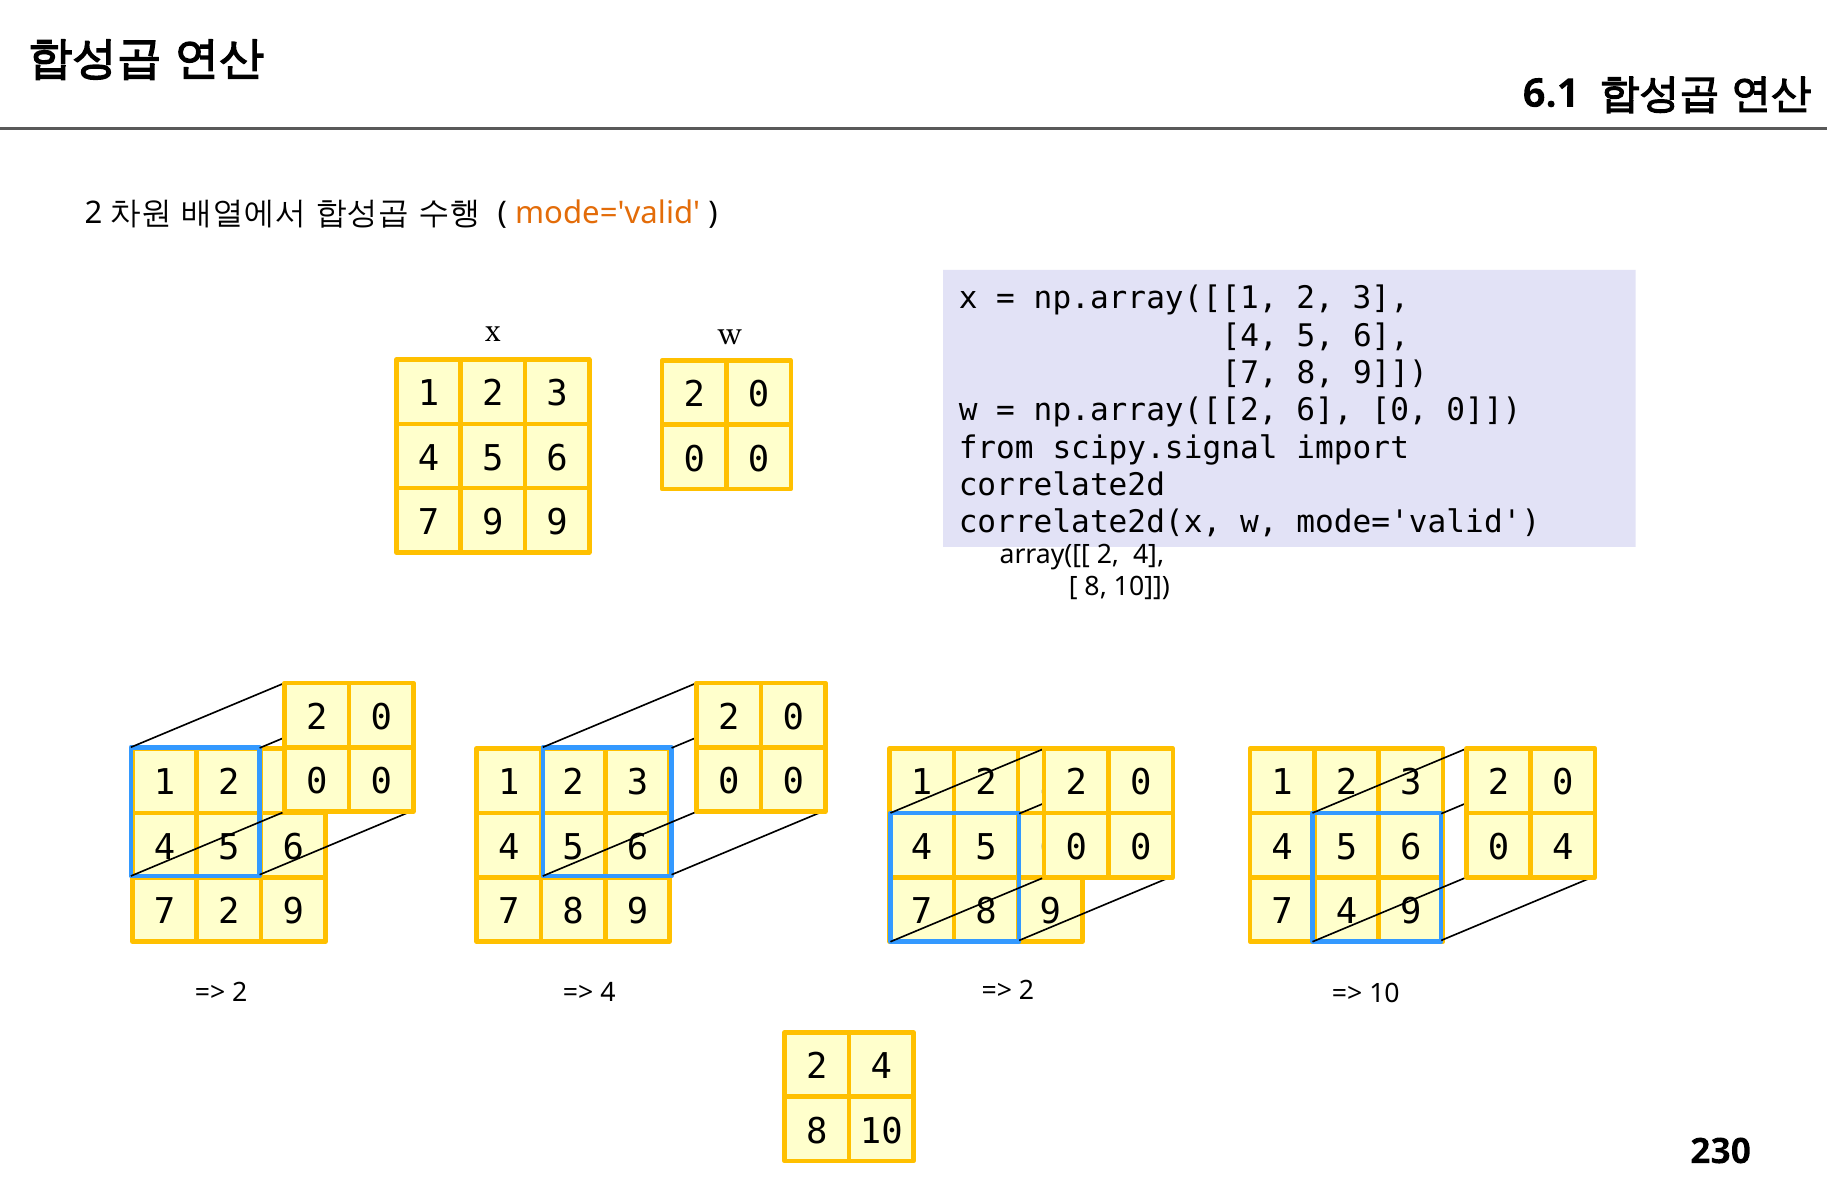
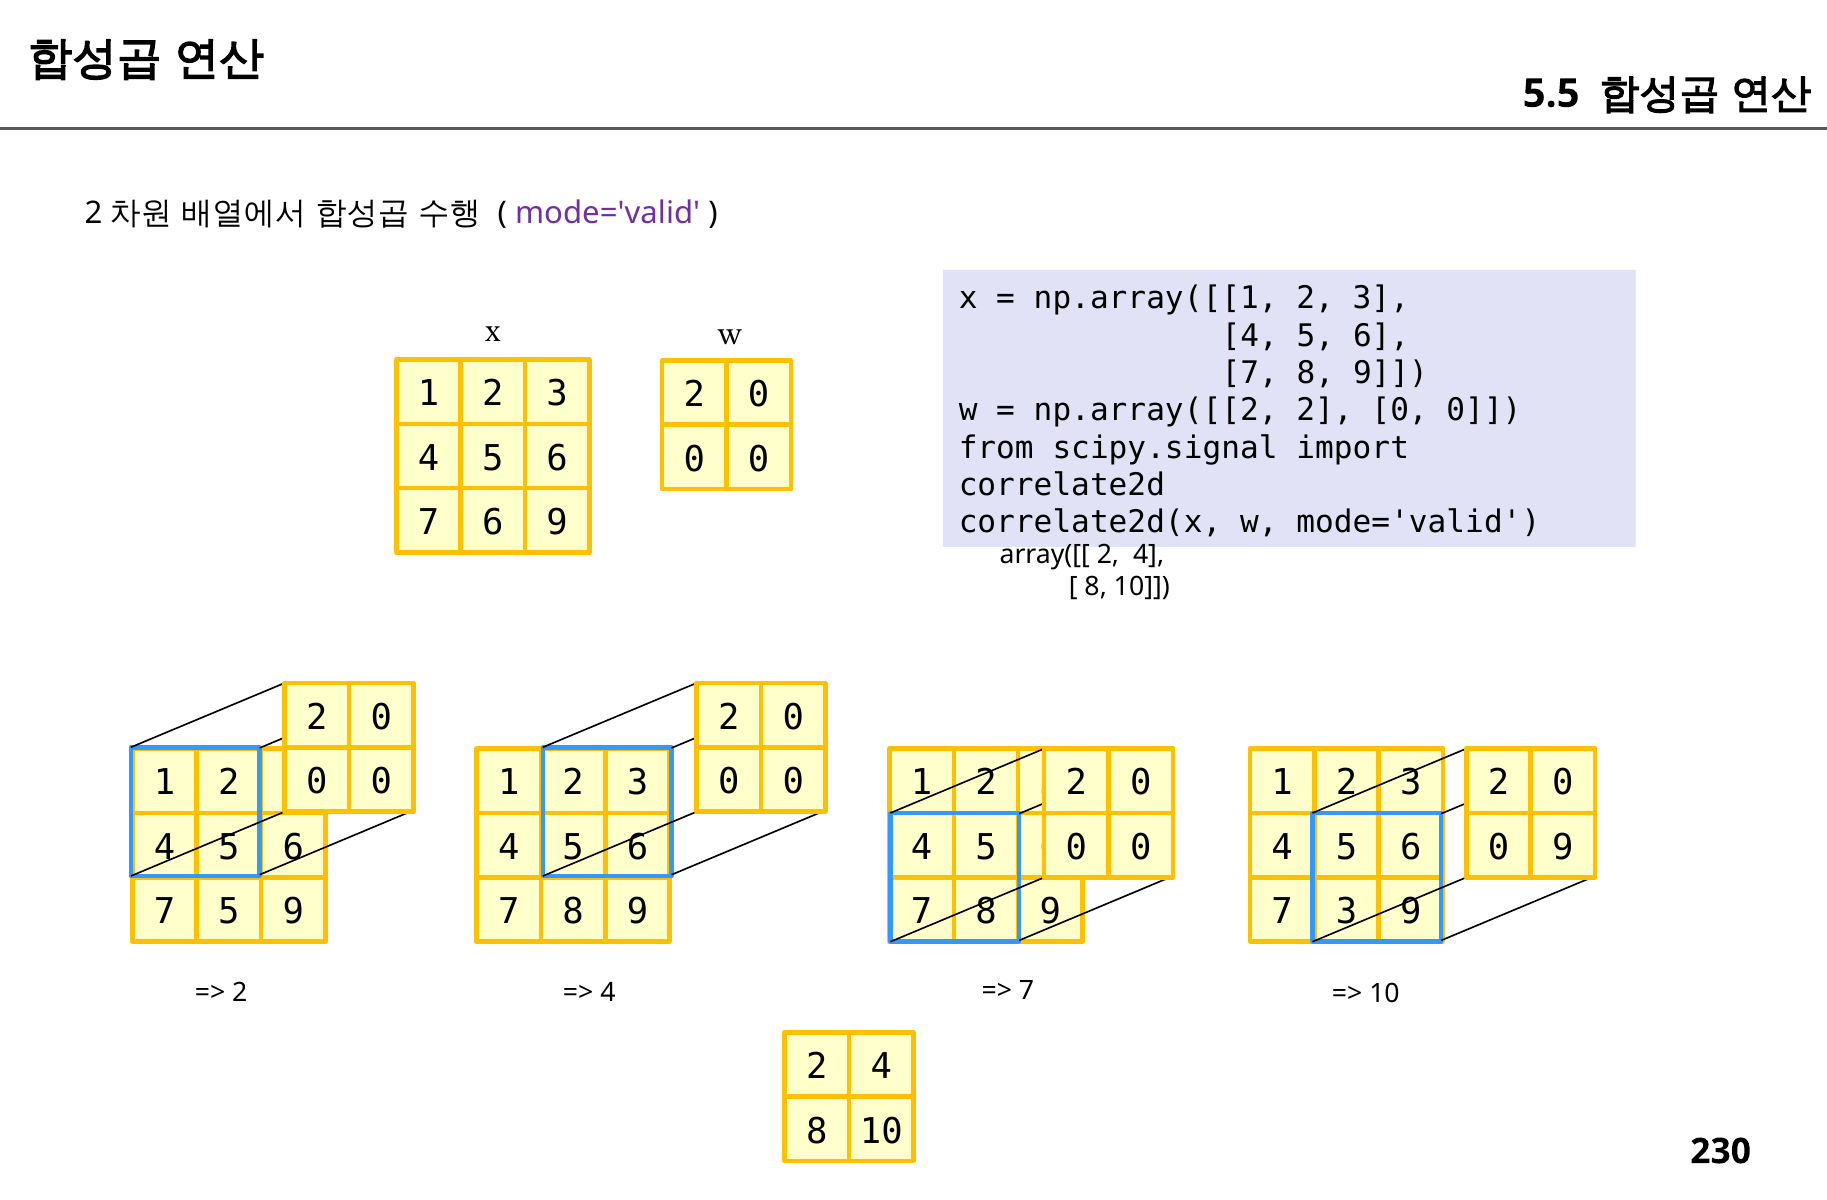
6.1: 6.1 -> 5.5
mode='valid at (608, 213) colour: orange -> purple
np.array([[2 6: 6 -> 2
7 9: 9 -> 6
0 4: 4 -> 9
7 2: 2 -> 5
7 4: 4 -> 3
2 at (1027, 991): 2 -> 7
